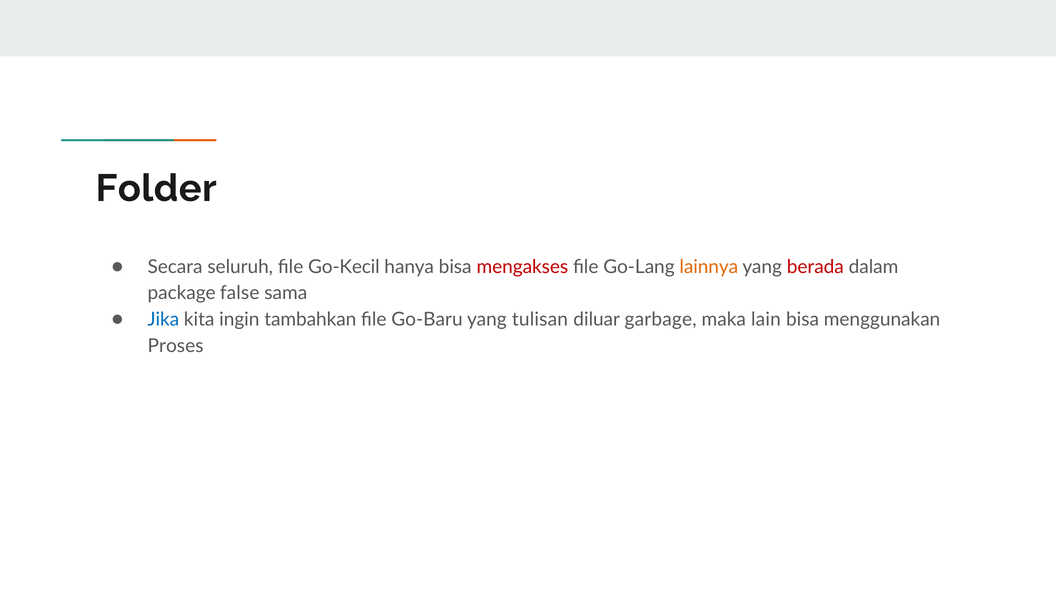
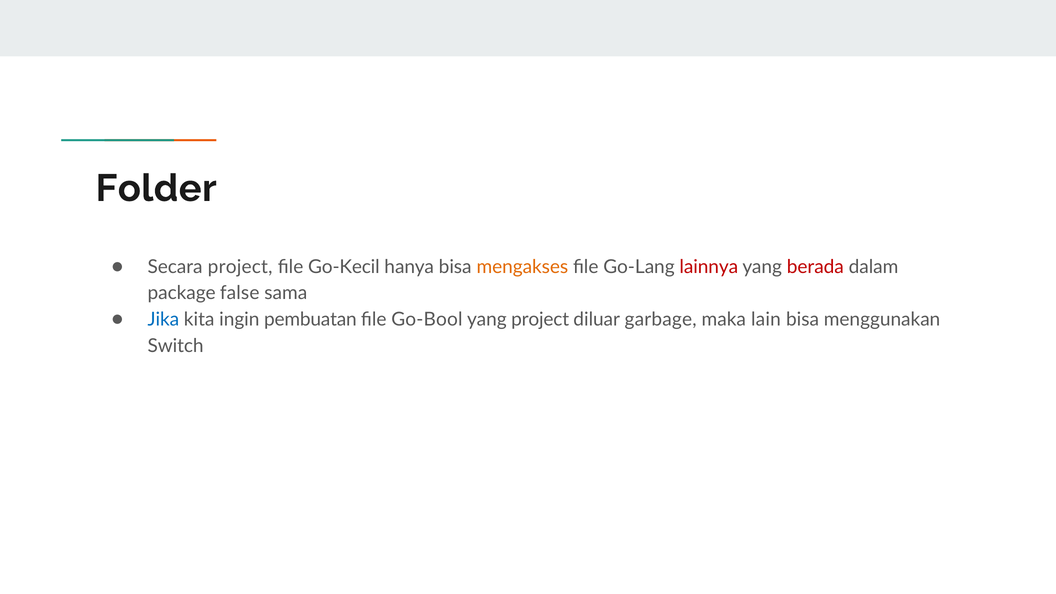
Secara seluruh: seluruh -> project
mengakses colour: red -> orange
lainnya colour: orange -> red
tambahkan: tambahkan -> pembuatan
Go-Baru: Go-Baru -> Go-Bool
yang tulisan: tulisan -> project
Proses: Proses -> Switch
